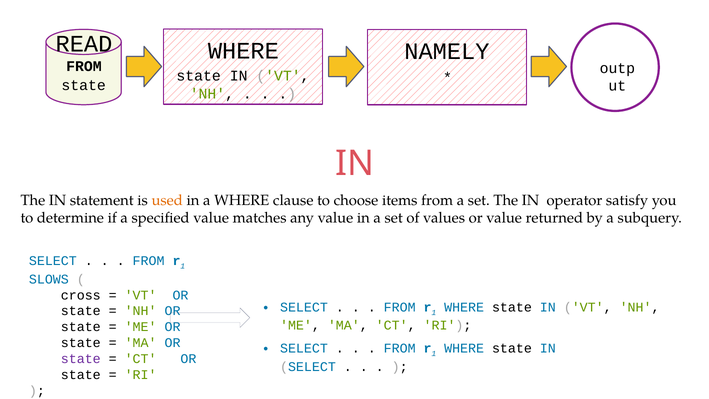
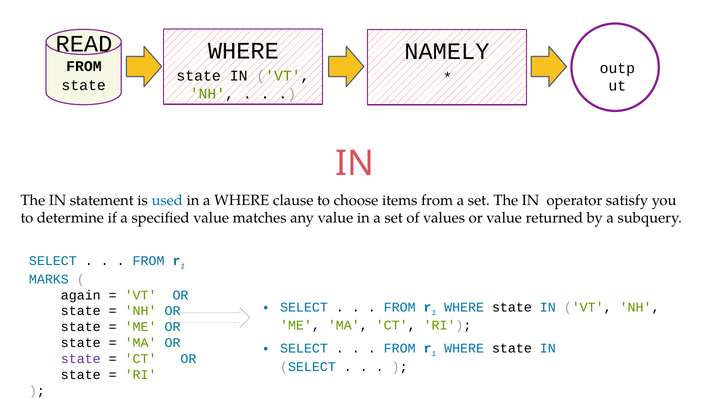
used colour: orange -> blue
SLOWS: SLOWS -> MARKS
cross: cross -> again
